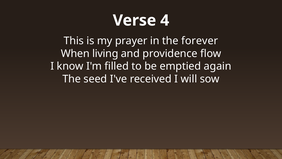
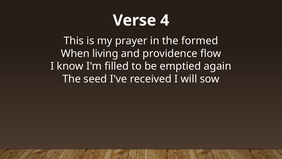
forever: forever -> formed
